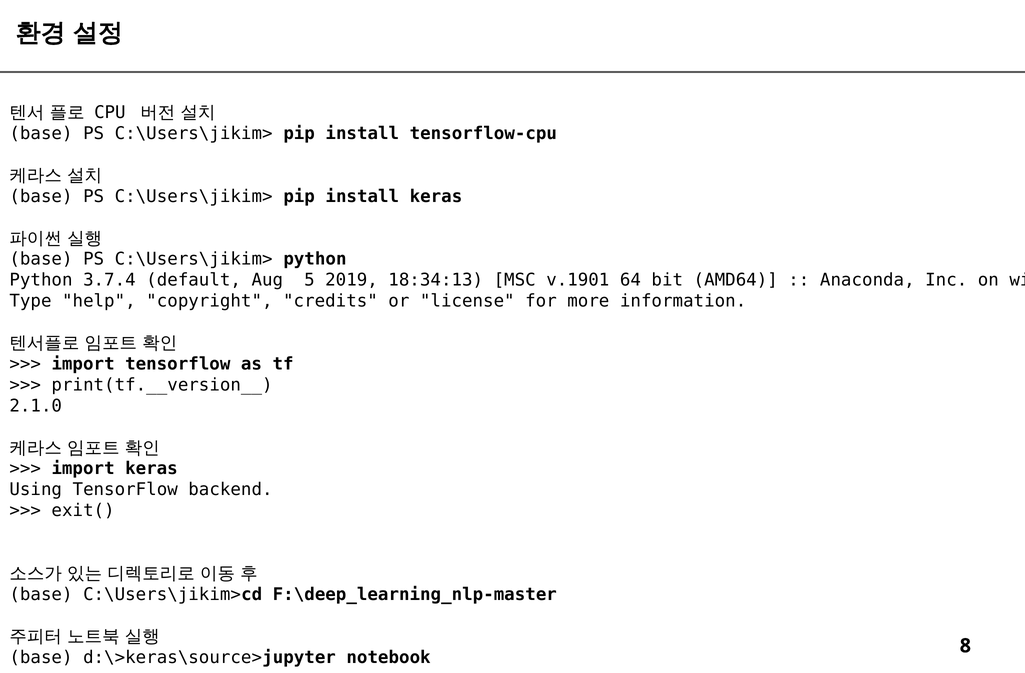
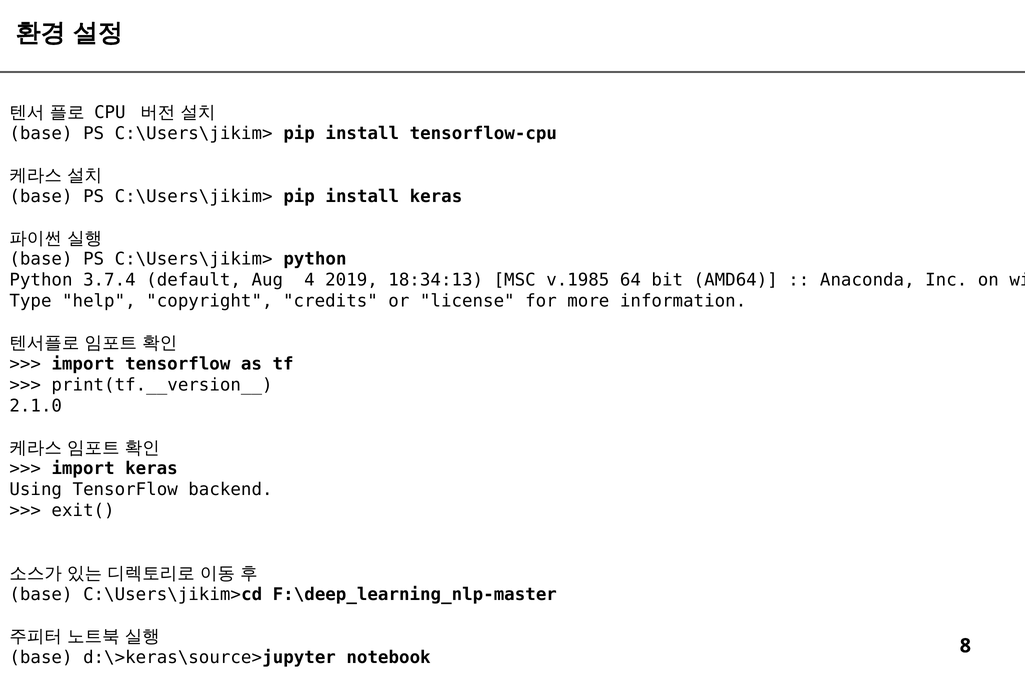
5: 5 -> 4
v.1901: v.1901 -> v.1985
